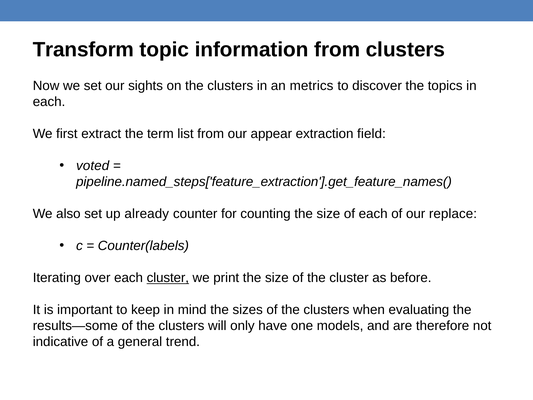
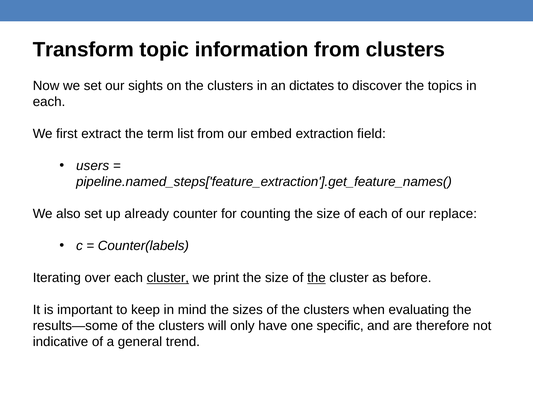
metrics: metrics -> dictates
appear: appear -> embed
voted: voted -> users
the at (316, 278) underline: none -> present
models: models -> specific
